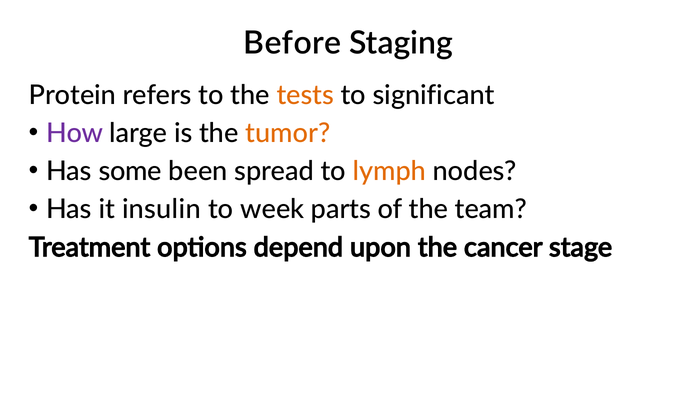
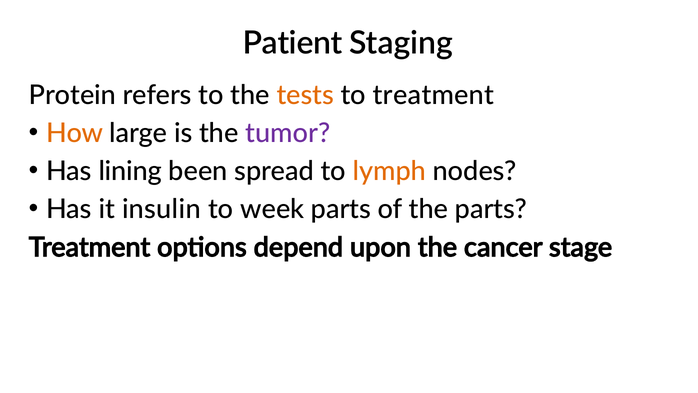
Before: Before -> Patient
to significant: significant -> treatment
How colour: purple -> orange
tumor colour: orange -> purple
some: some -> lining
the team: team -> parts
